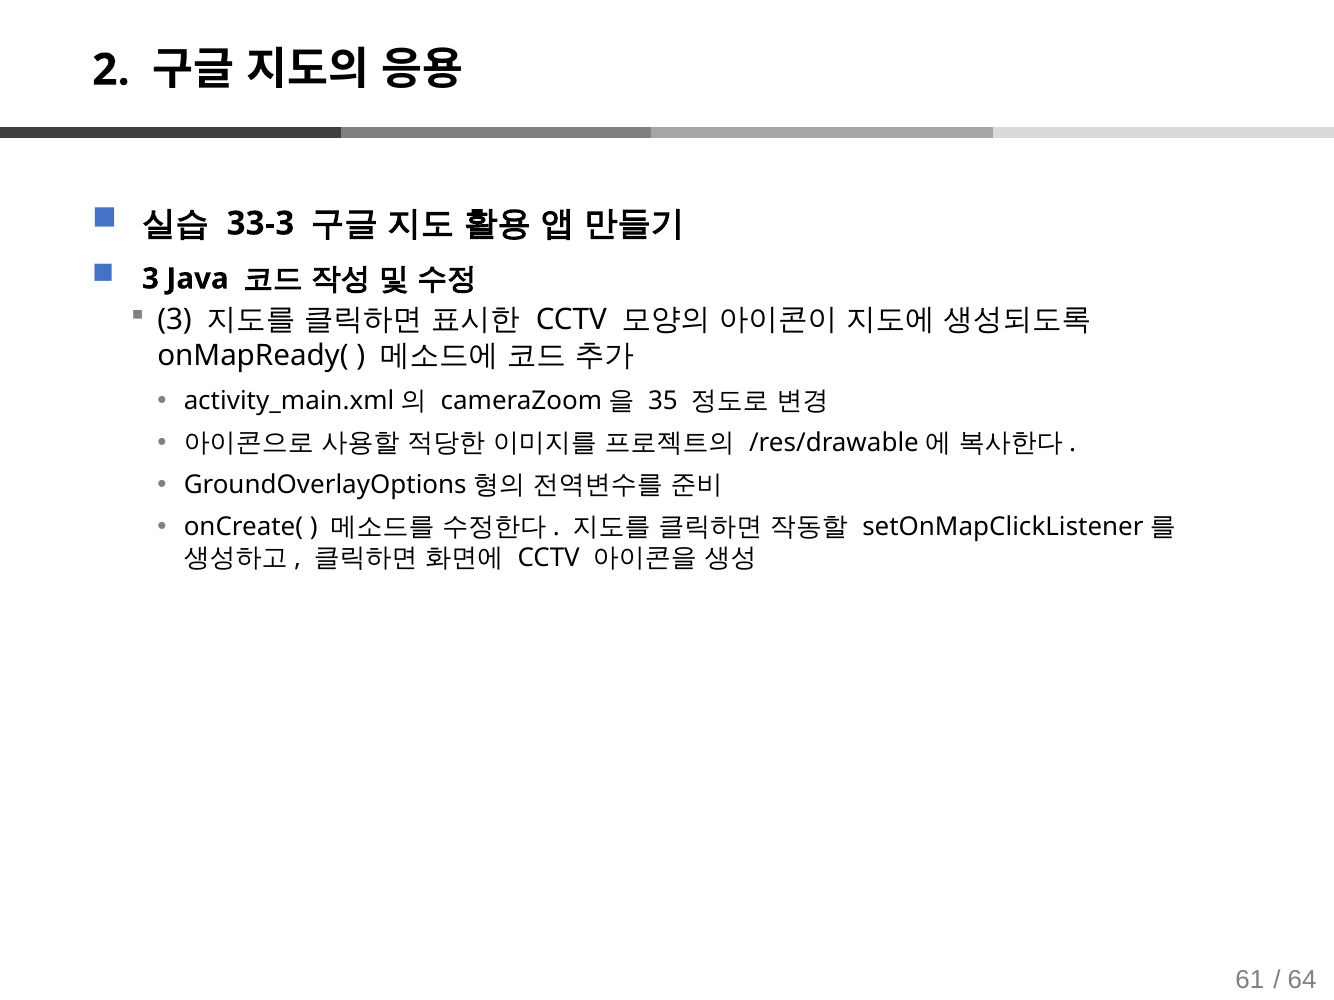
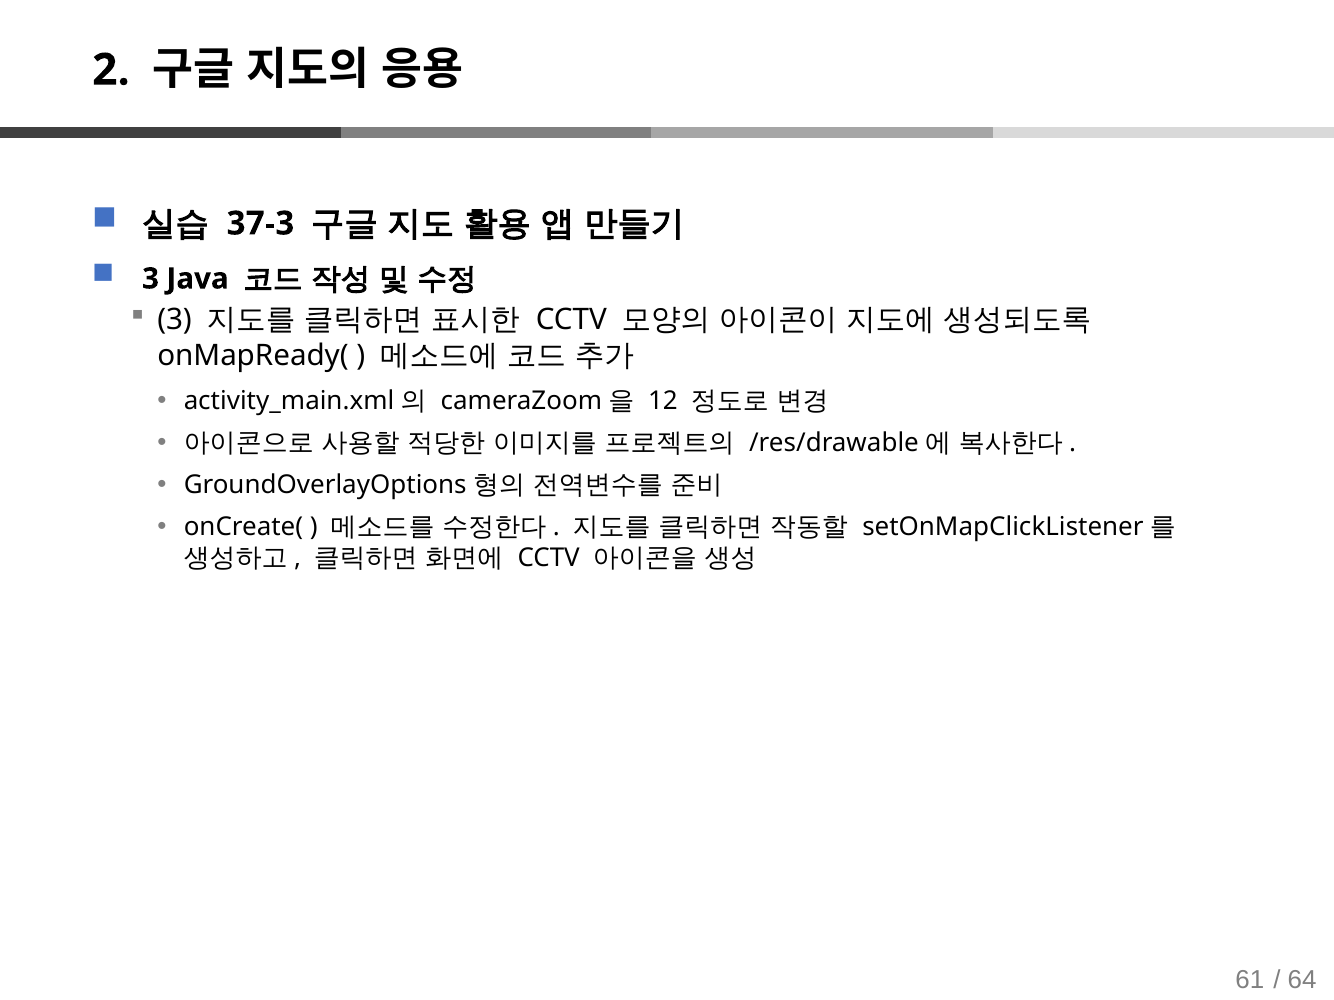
33-3: 33-3 -> 37-3
35: 35 -> 12
